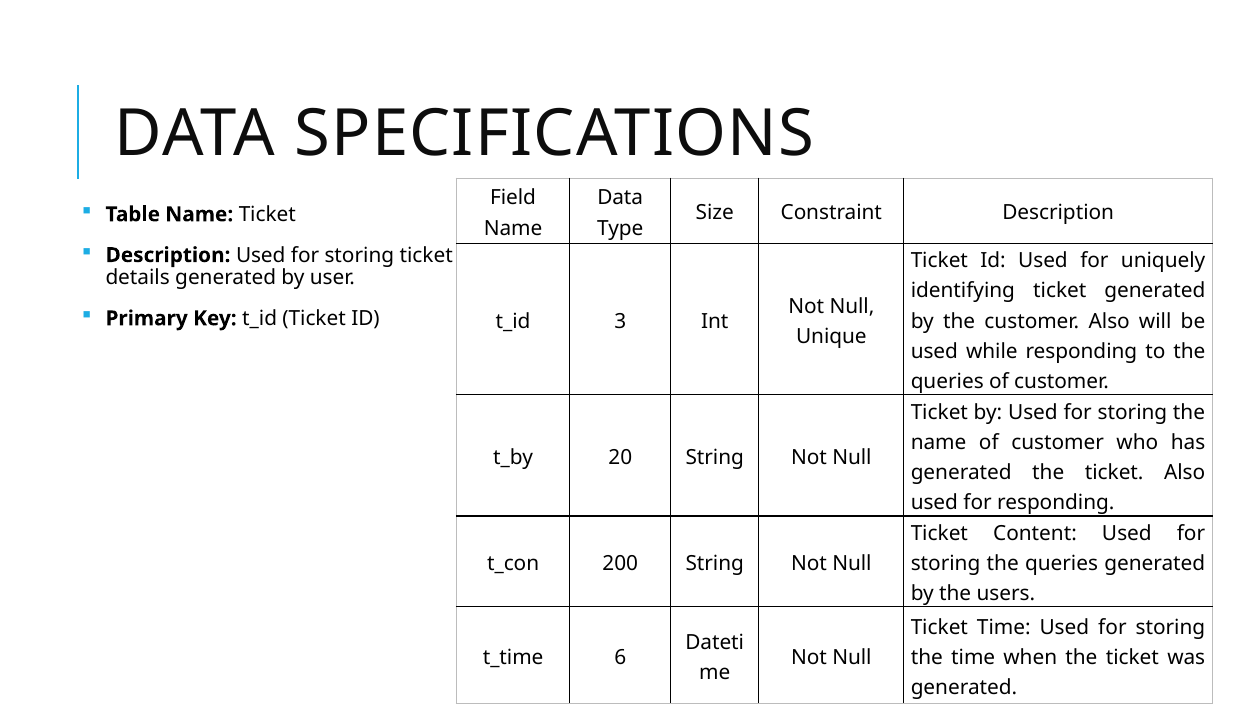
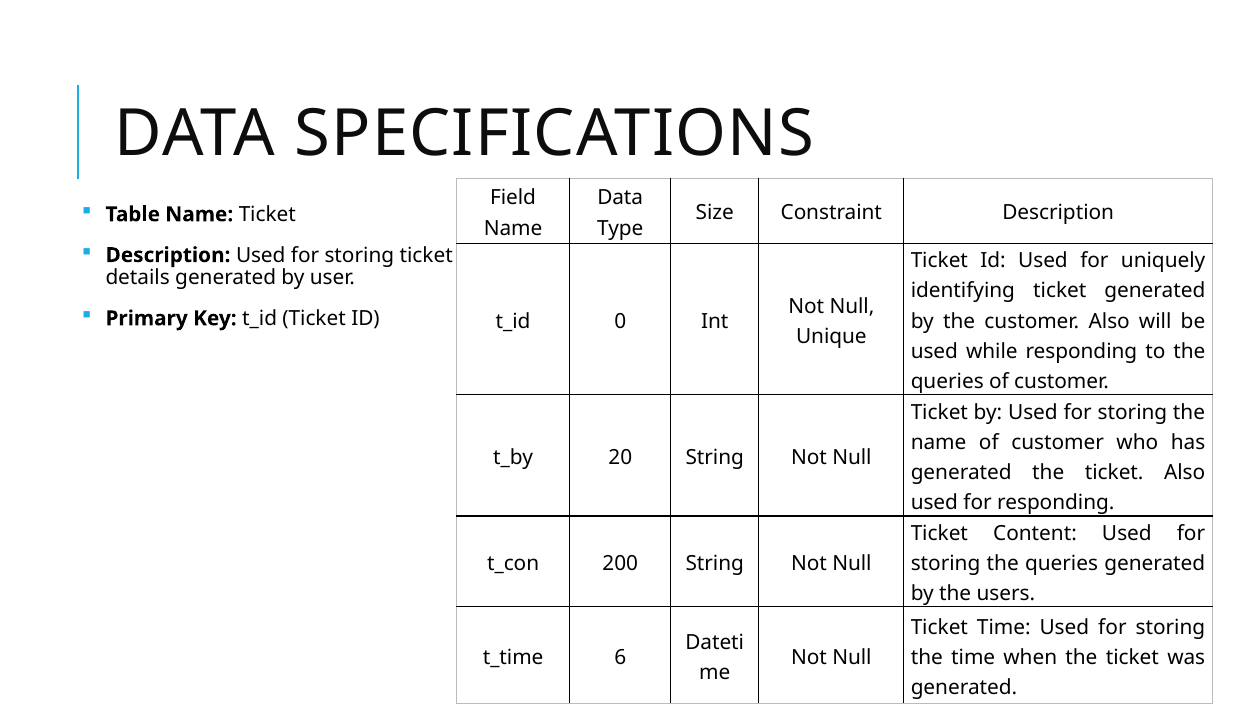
3: 3 -> 0
